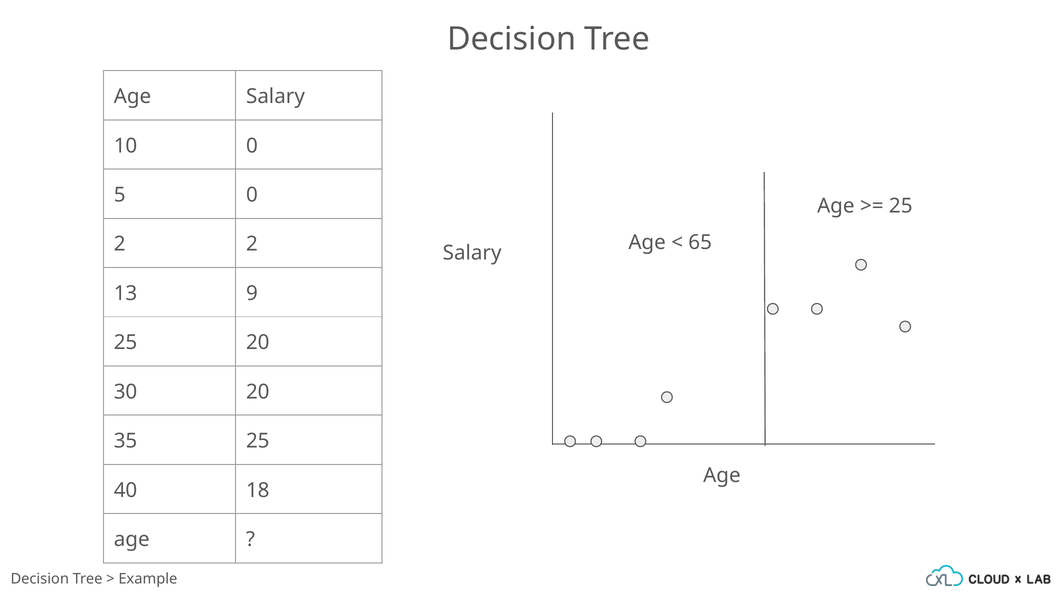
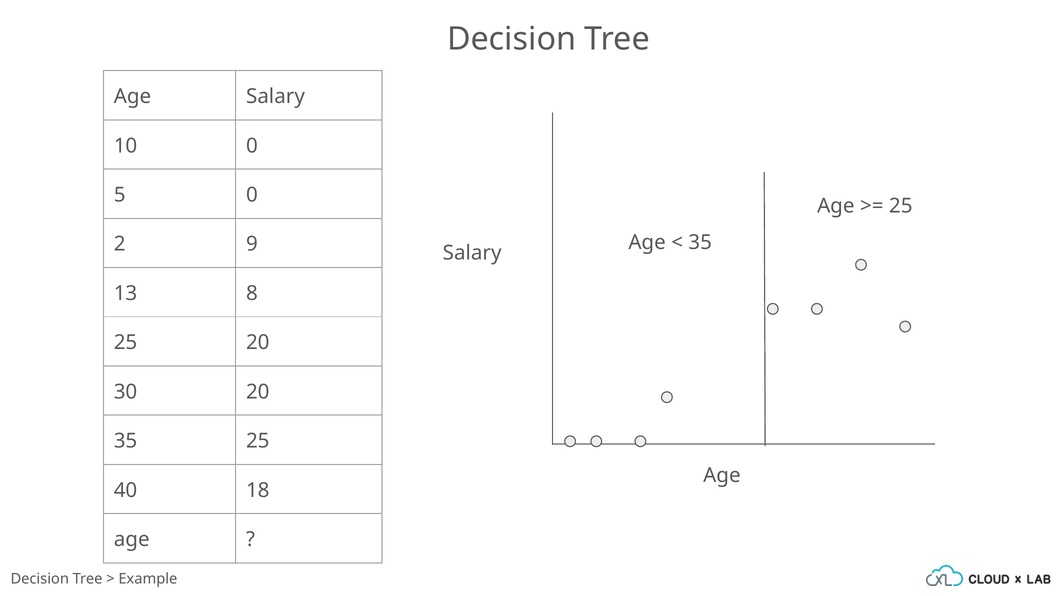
65 at (700, 242): 65 -> 35
2 2: 2 -> 9
9: 9 -> 8
